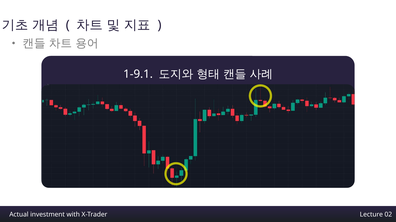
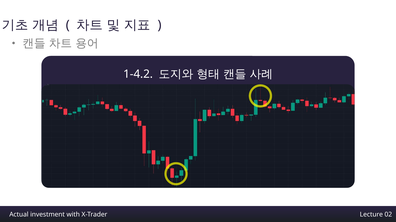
1-9.1: 1-9.1 -> 1-4.2
